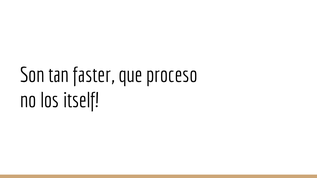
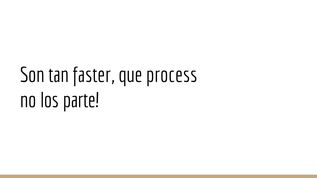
proceso: proceso -> process
itself: itself -> parte
